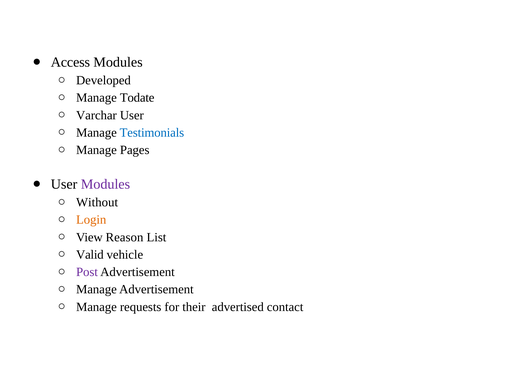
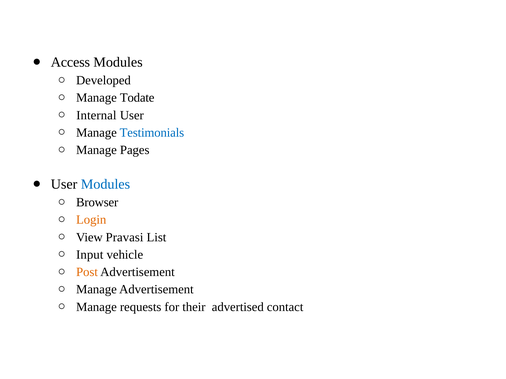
Varchar: Varchar -> Internal
Modules at (106, 184) colour: purple -> blue
Without: Without -> Browser
Reason: Reason -> Pravasi
Valid: Valid -> Input
Post colour: purple -> orange
